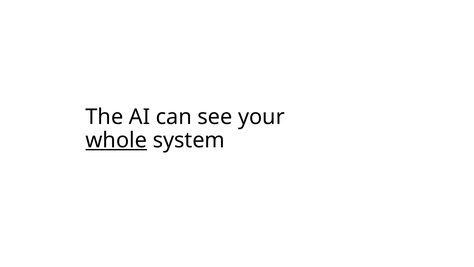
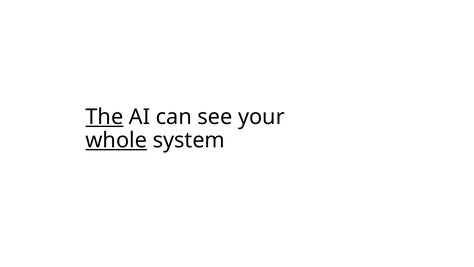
The underline: none -> present
